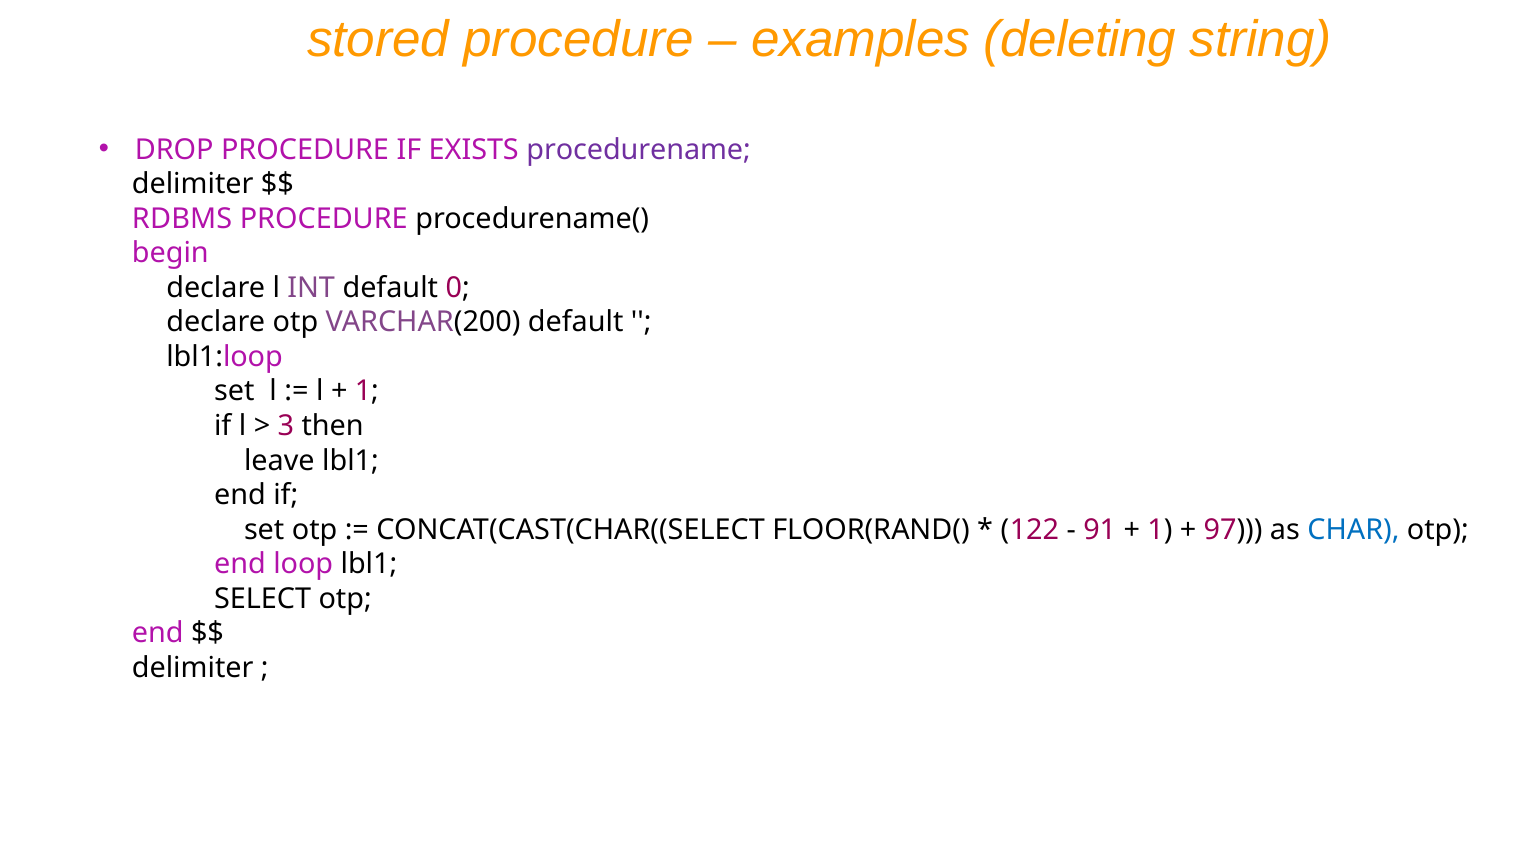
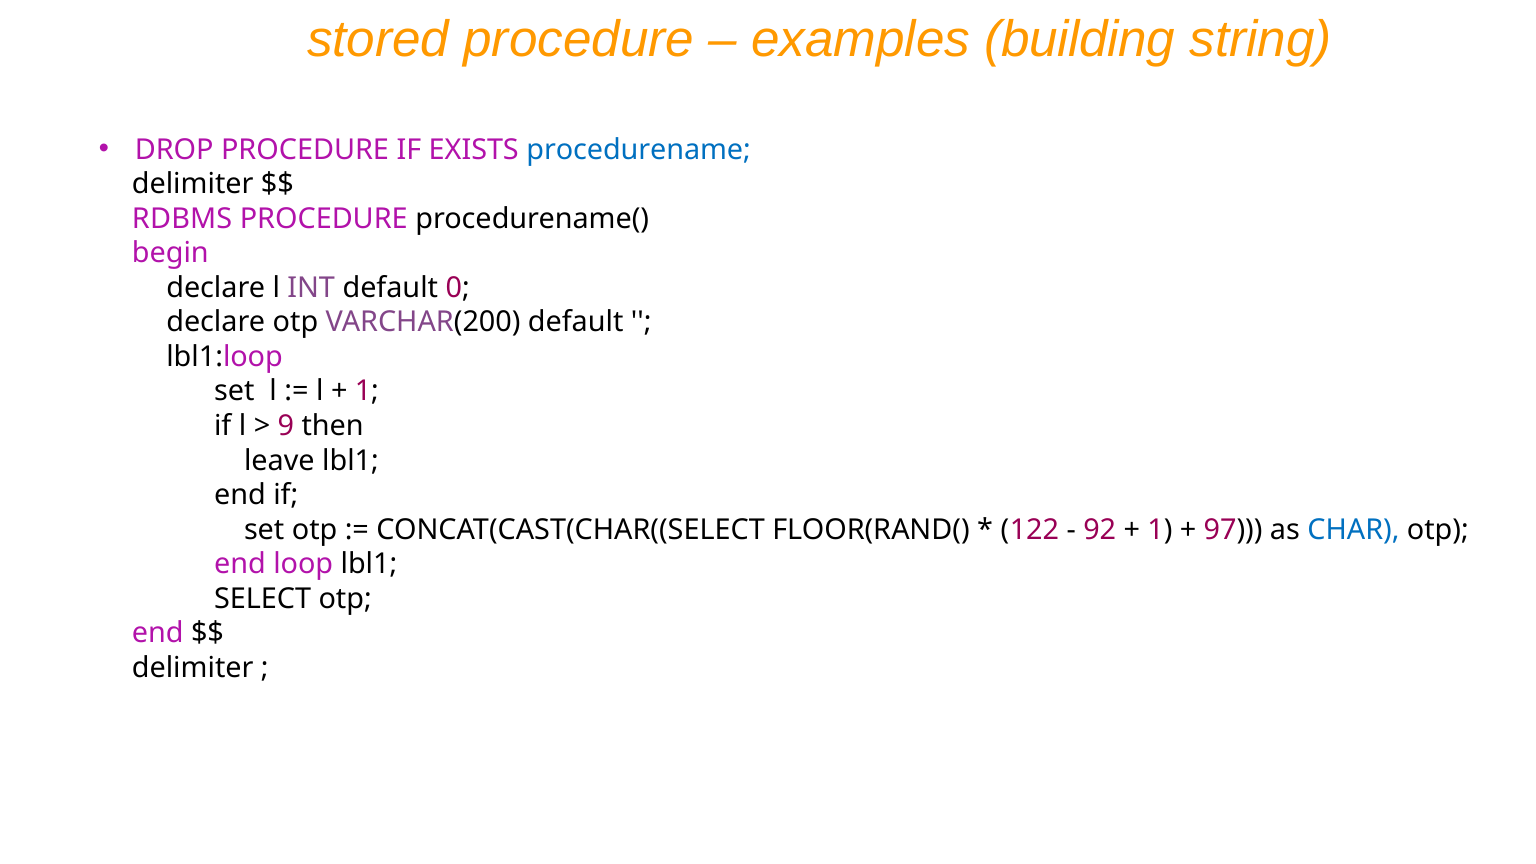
deleting: deleting -> building
procedurename colour: purple -> blue
3: 3 -> 9
91: 91 -> 92
